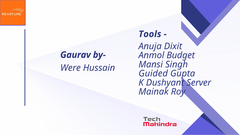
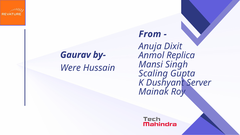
Tools: Tools -> From
Budget: Budget -> Replica
Guided: Guided -> Scaling
